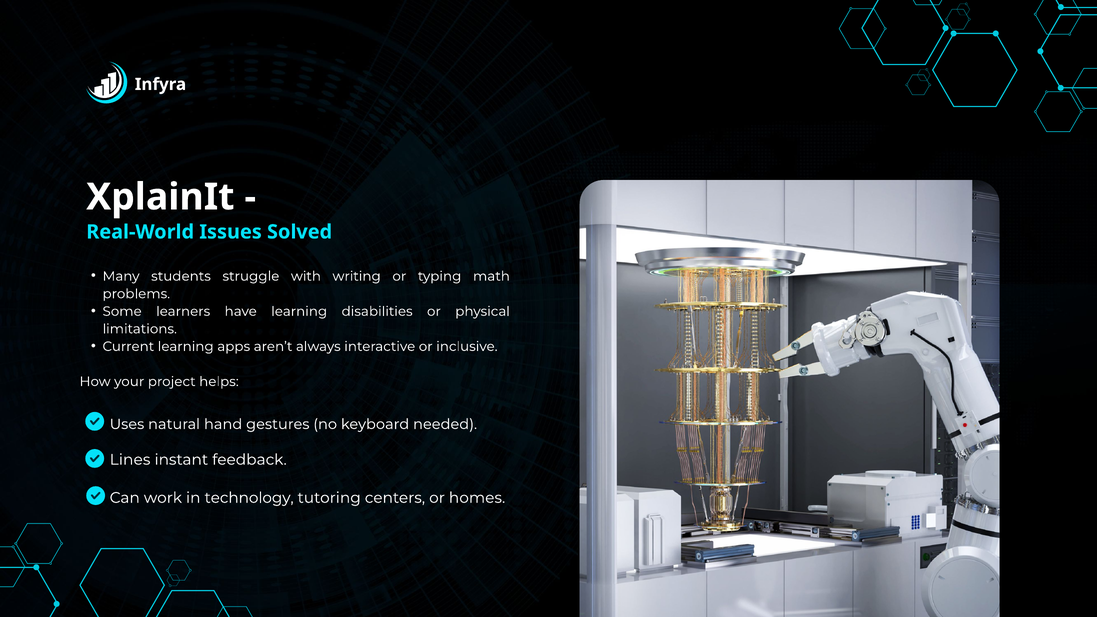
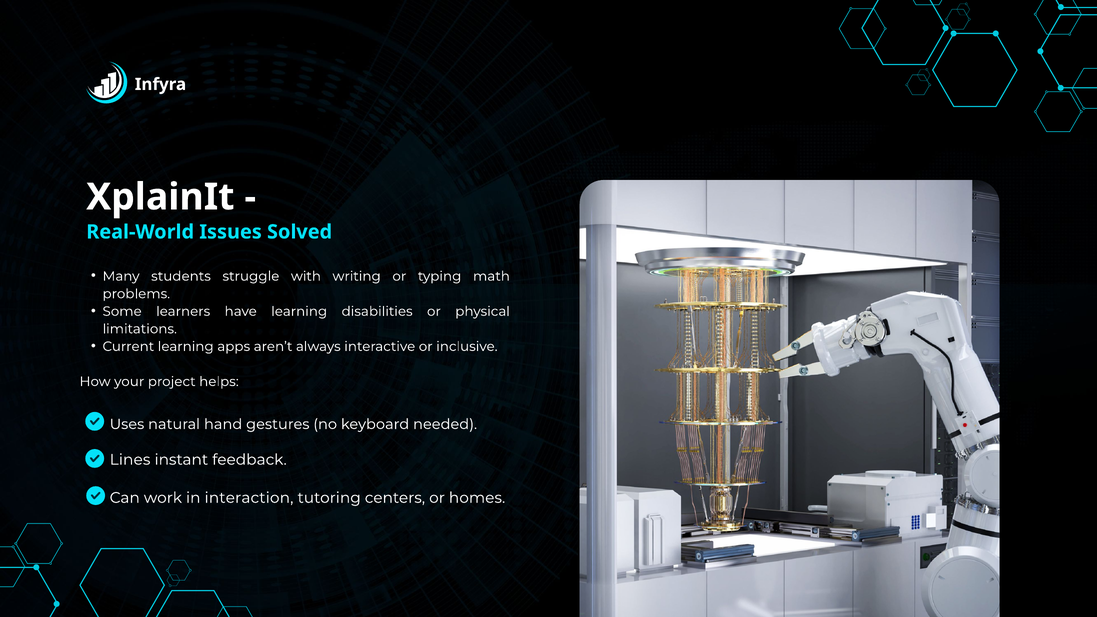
technology: technology -> interaction
